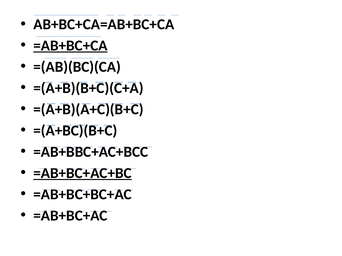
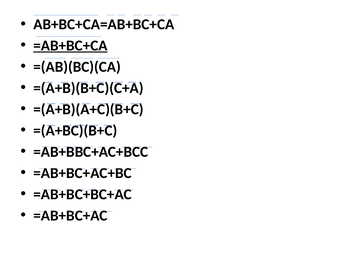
=AB+BC+AC+BC underline: present -> none
